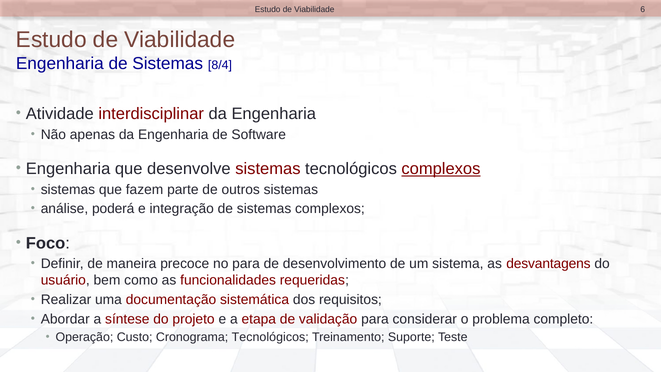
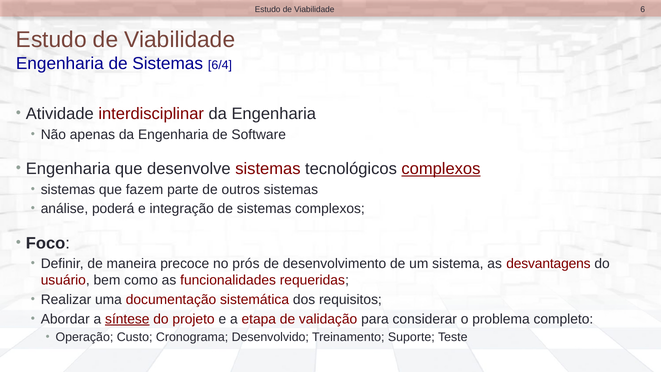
8/4: 8/4 -> 6/4
no para: para -> prós
síntese underline: none -> present
Cronograma Tecnológicos: Tecnológicos -> Desenvolvido
